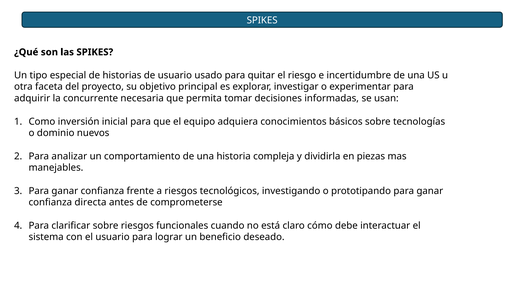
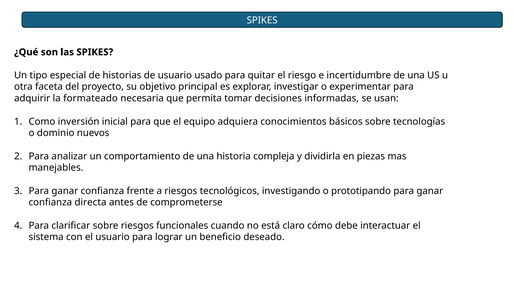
concurrente: concurrente -> formateado
